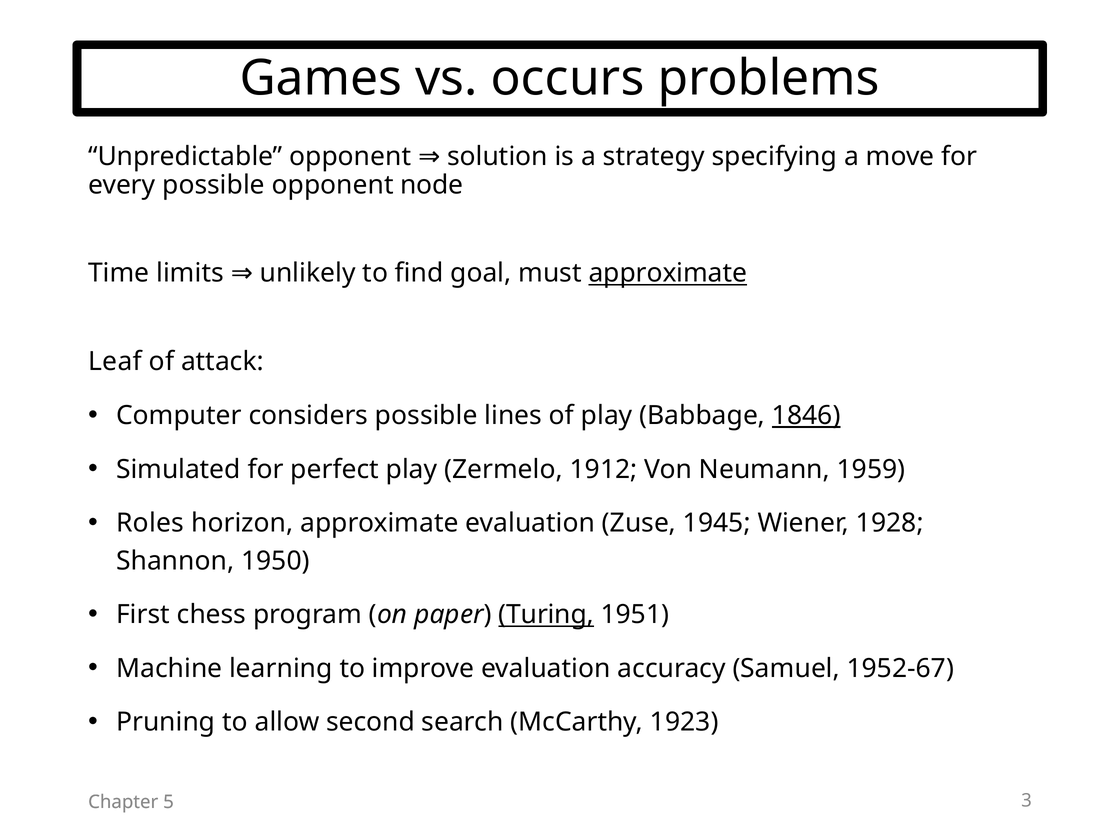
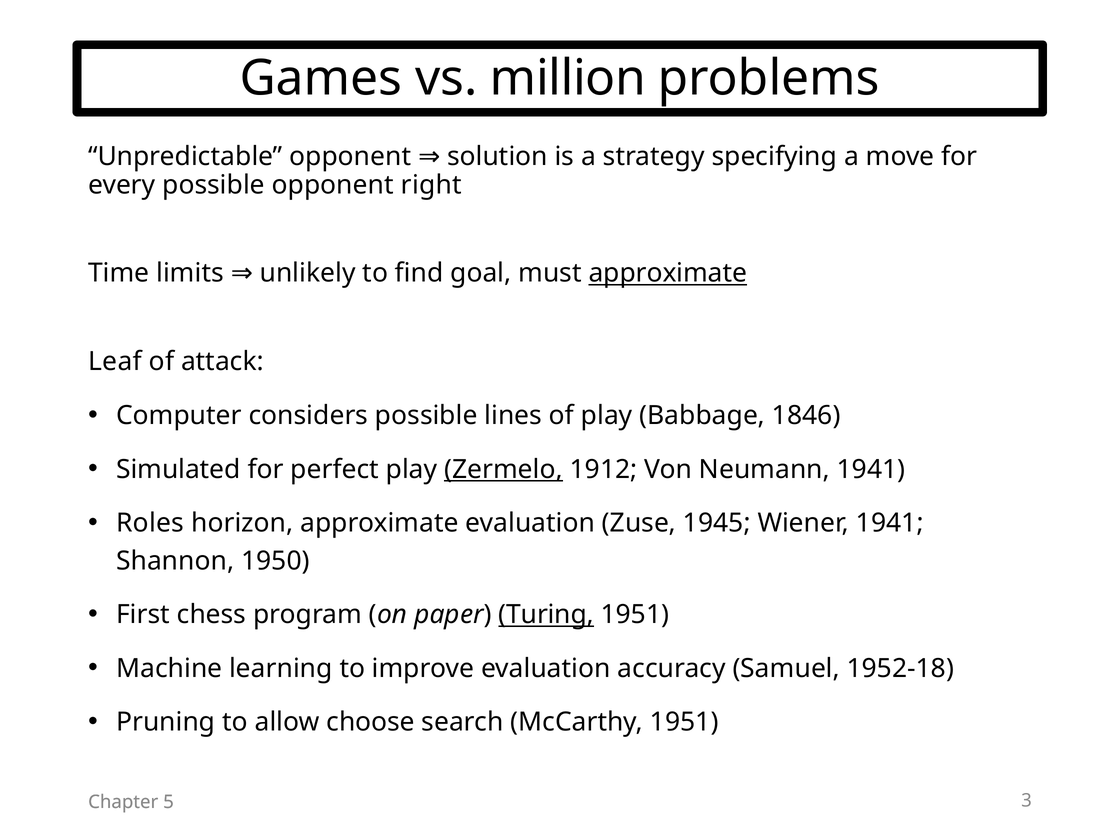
occurs: occurs -> million
node: node -> right
1846 underline: present -> none
Zermelo underline: none -> present
Neumann 1959: 1959 -> 1941
Wiener 1928: 1928 -> 1941
1952-67: 1952-67 -> 1952-18
second: second -> choose
McCarthy 1923: 1923 -> 1951
